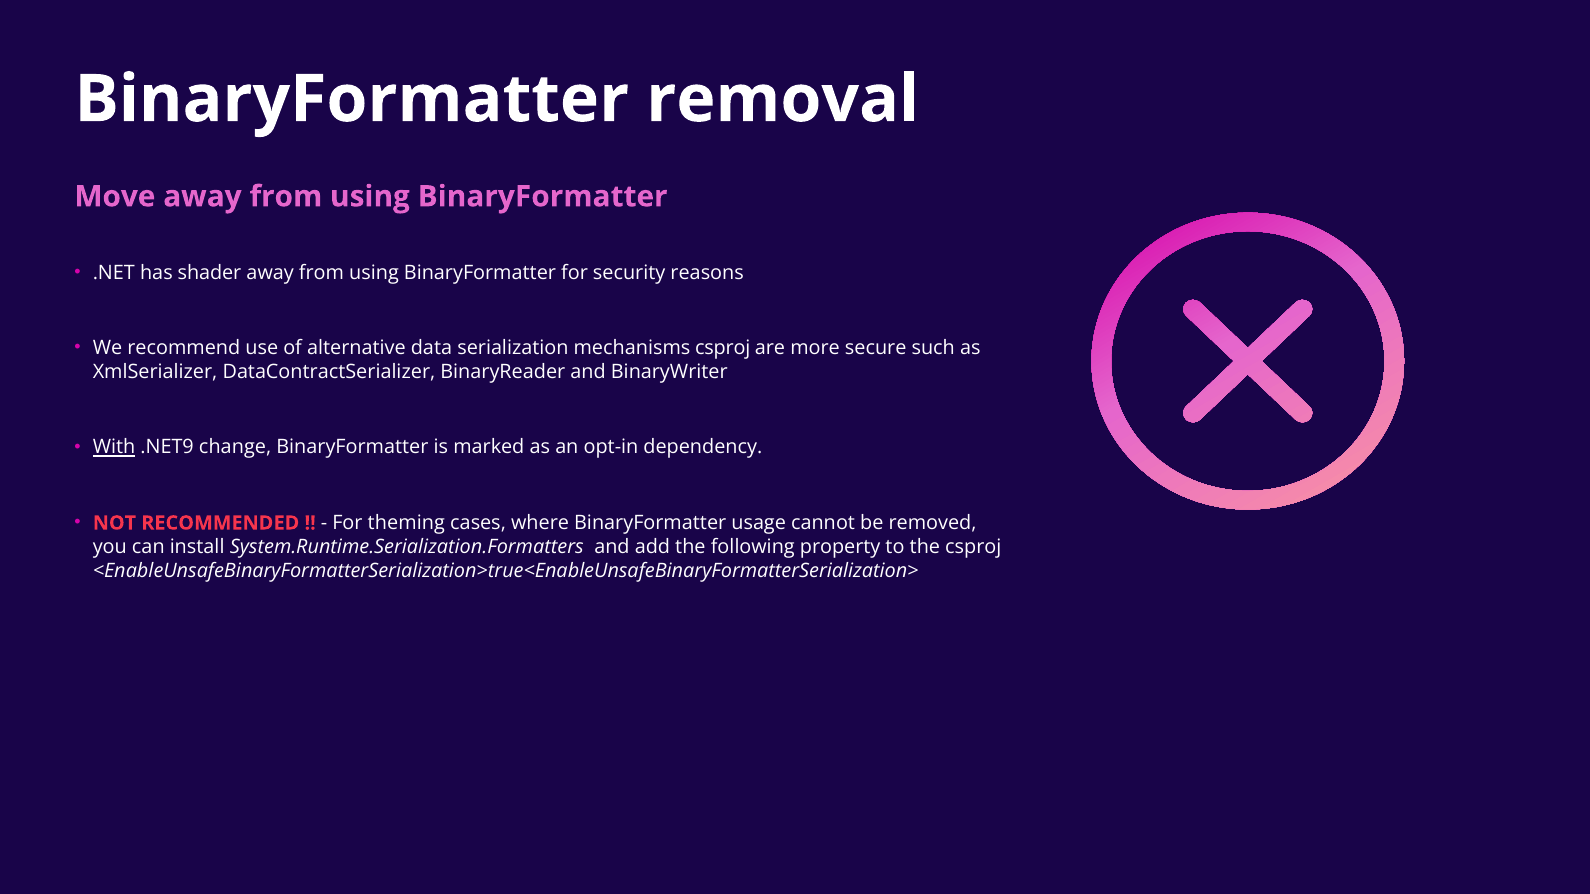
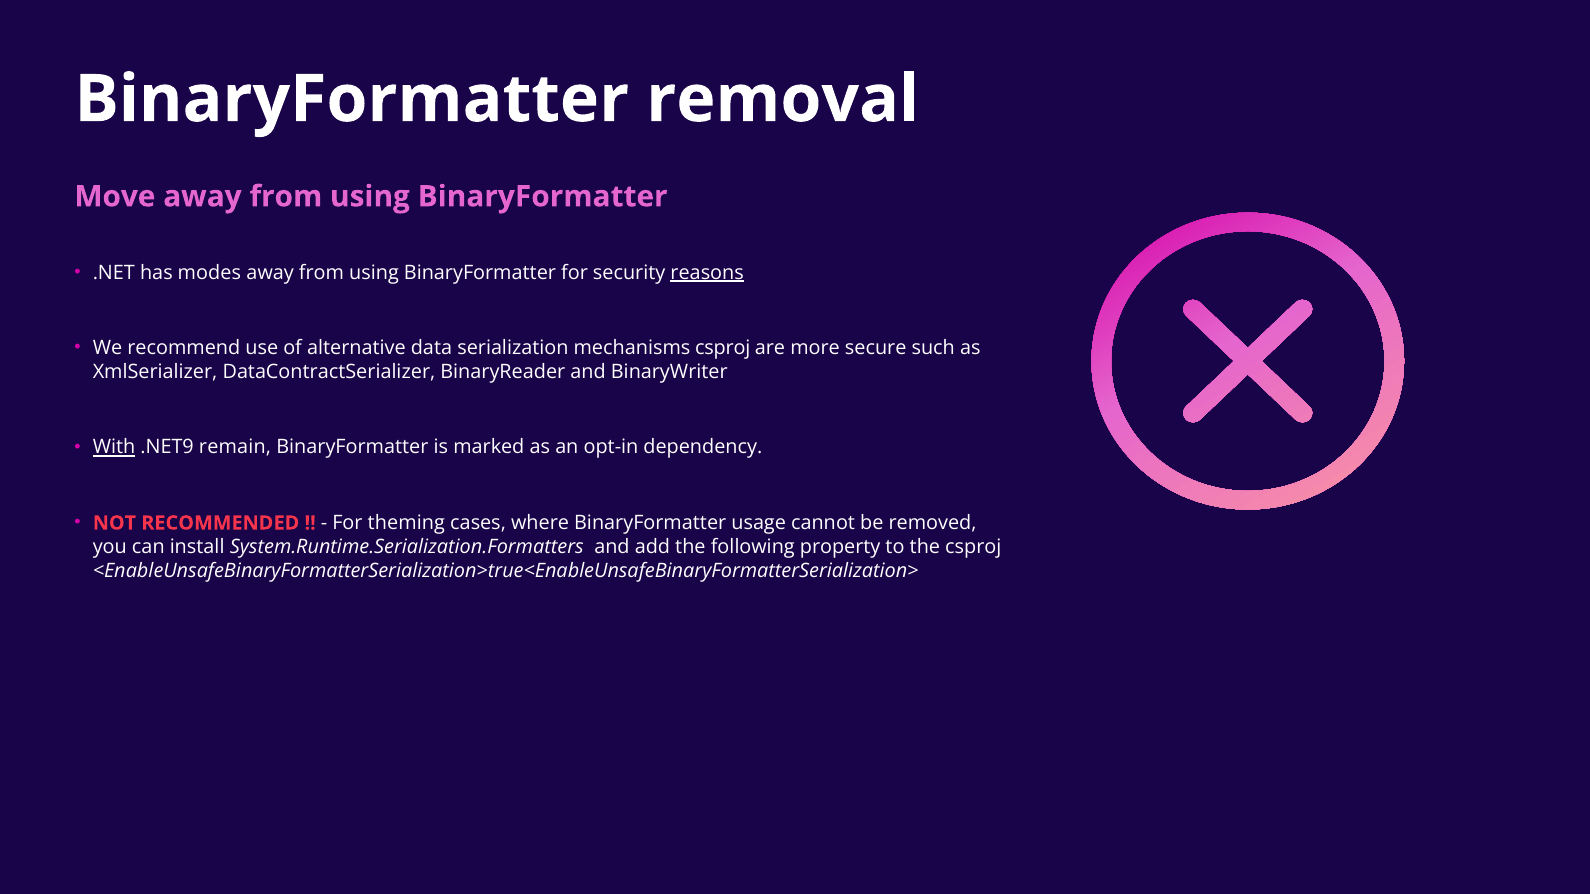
shader: shader -> modes
reasons underline: none -> present
change: change -> remain
